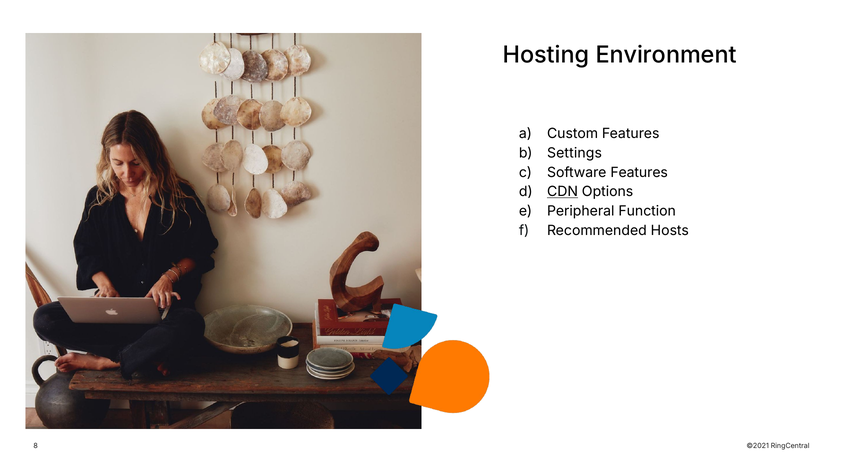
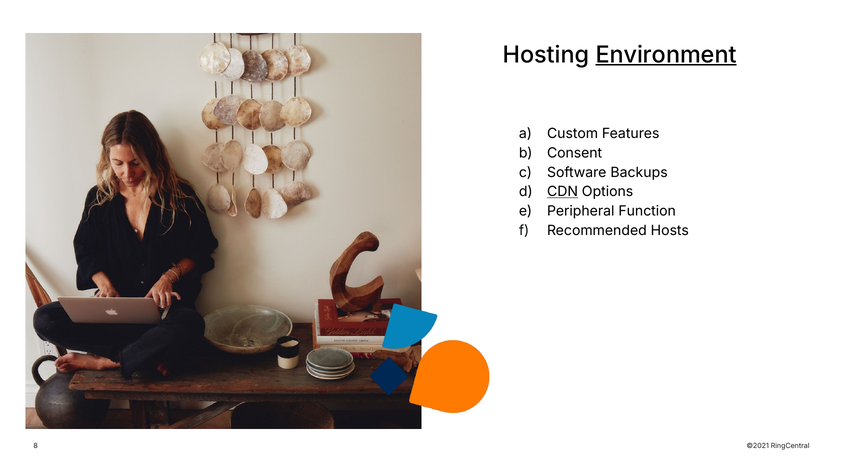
Environment underline: none -> present
Settings: Settings -> Consent
Software Features: Features -> Backups
